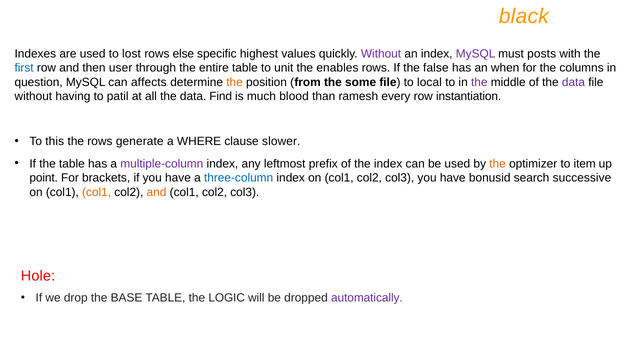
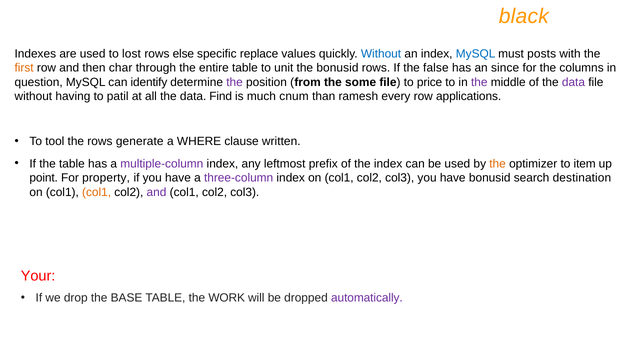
highest: highest -> replace
Without at (381, 54) colour: purple -> blue
MySQL at (476, 54) colour: purple -> blue
first colour: blue -> orange
user: user -> char
the enables: enables -> bonusid
when: when -> since
affects: affects -> identify
the at (235, 82) colour: orange -> purple
local: local -> price
blood: blood -> cnum
instantiation: instantiation -> applications
this: this -> tool
slower: slower -> written
brackets: brackets -> property
three-column colour: blue -> purple
successive: successive -> destination
and at (157, 192) colour: orange -> purple
Hole: Hole -> Your
LOGIC: LOGIC -> WORK
